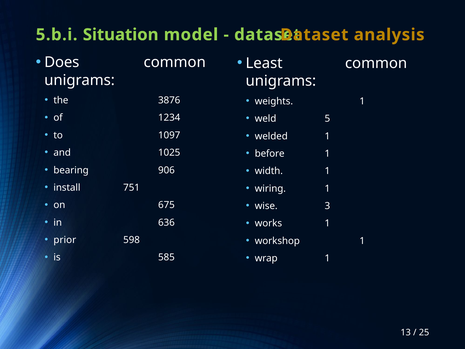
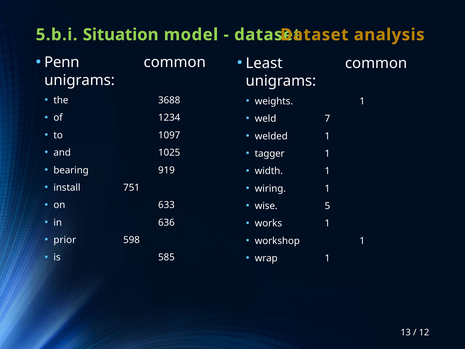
Does: Does -> Penn
3876: 3876 -> 3688
5: 5 -> 7
before: before -> tagger
906: 906 -> 919
675: 675 -> 633
3: 3 -> 5
25: 25 -> 12
